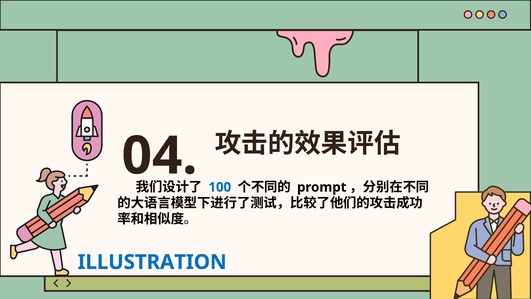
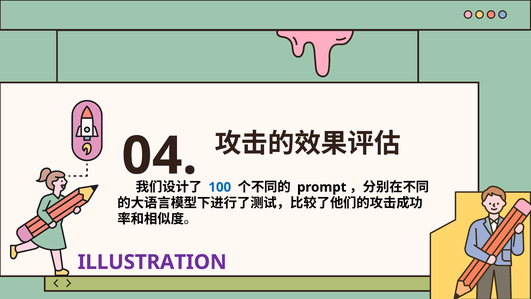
ILLUSTRATION colour: blue -> purple
